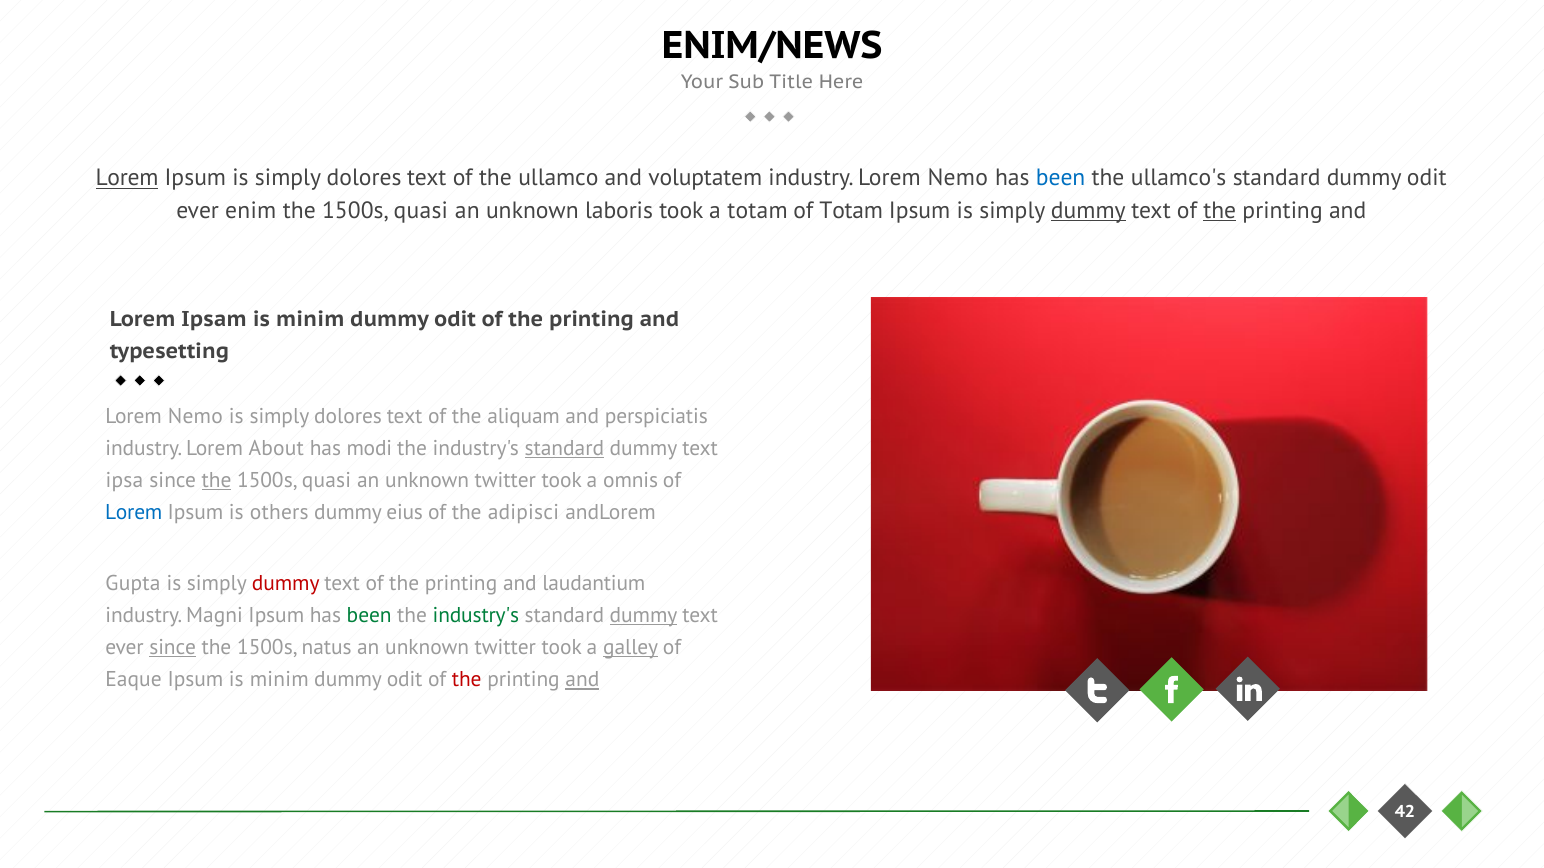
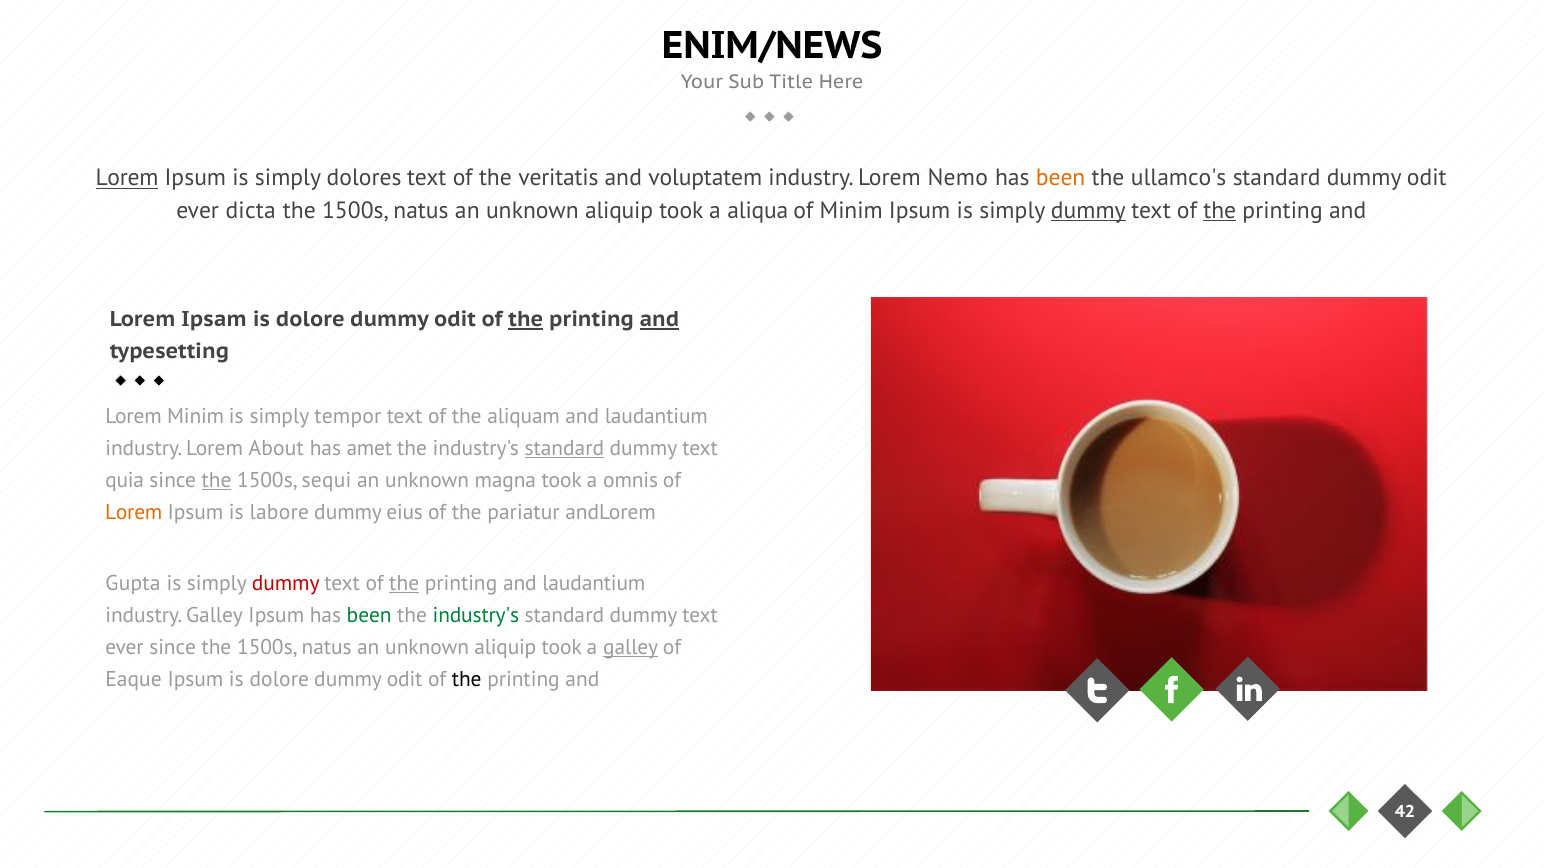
ullamco: ullamco -> veritatis
been at (1061, 178) colour: blue -> orange
enim: enim -> dicta
quasi at (421, 210): quasi -> natus
laboris at (619, 210): laboris -> aliquip
a totam: totam -> aliqua
of Totam: Totam -> Minim
minim at (310, 320): minim -> dolore
the at (526, 320) underline: none -> present
and at (660, 320) underline: none -> present
Nemo at (195, 416): Nemo -> Minim
dolores at (348, 416): dolores -> tempor
perspiciatis at (656, 416): perspiciatis -> laudantium
modi: modi -> amet
ipsa: ipsa -> quia
quasi at (327, 481): quasi -> sequi
twitter at (505, 481): twitter -> magna
Lorem at (134, 513) colour: blue -> orange
others: others -> labore
adipisci: adipisci -> pariatur
the at (404, 584) underline: none -> present
industry Magni: Magni -> Galley
dummy at (644, 616) underline: present -> none
since at (173, 648) underline: present -> none
twitter at (505, 648): twitter -> aliquip
Ipsum is minim: minim -> dolore
the at (467, 680) colour: red -> black
and at (582, 680) underline: present -> none
